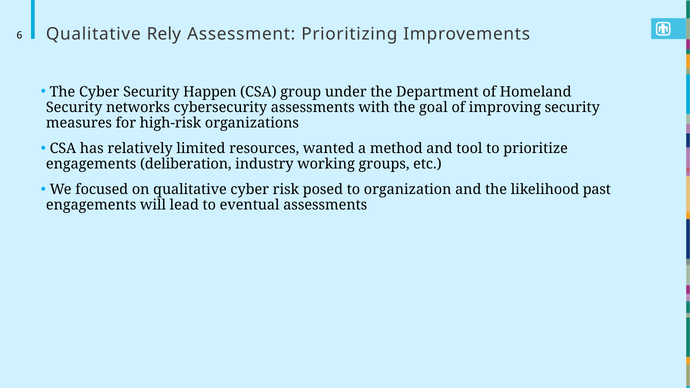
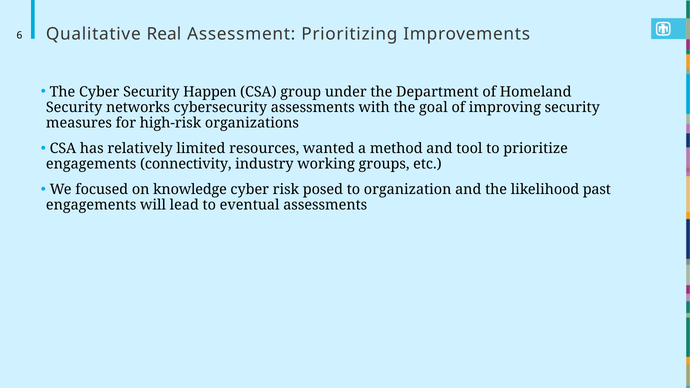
Rely: Rely -> Real
deliberation: deliberation -> connectivity
on qualitative: qualitative -> knowledge
